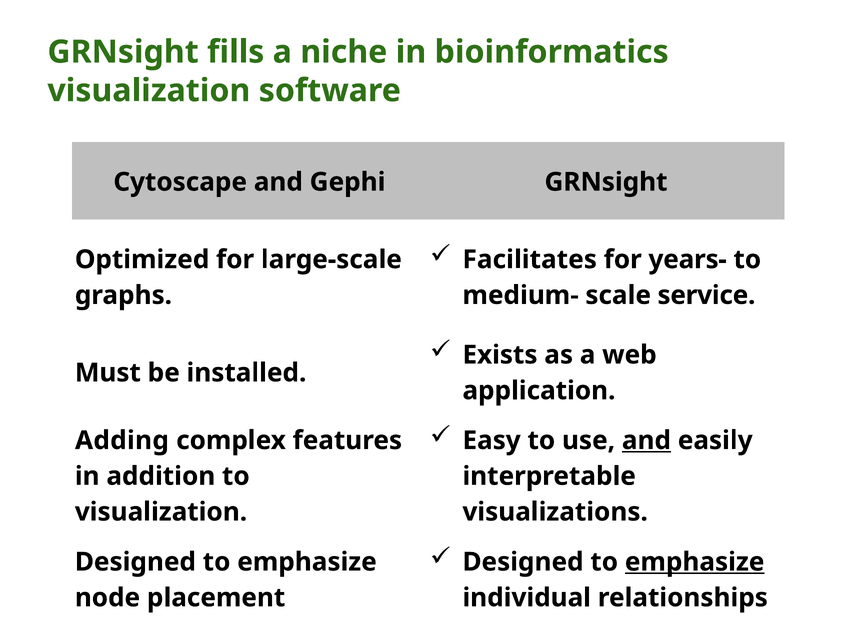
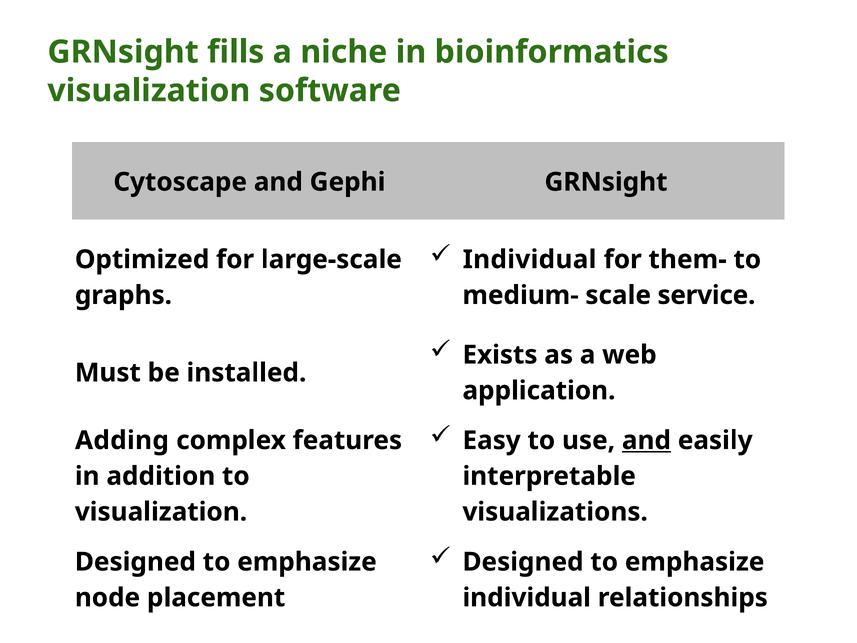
Facilitates at (530, 259): Facilitates -> Individual
years-: years- -> them-
emphasize at (695, 562) underline: present -> none
